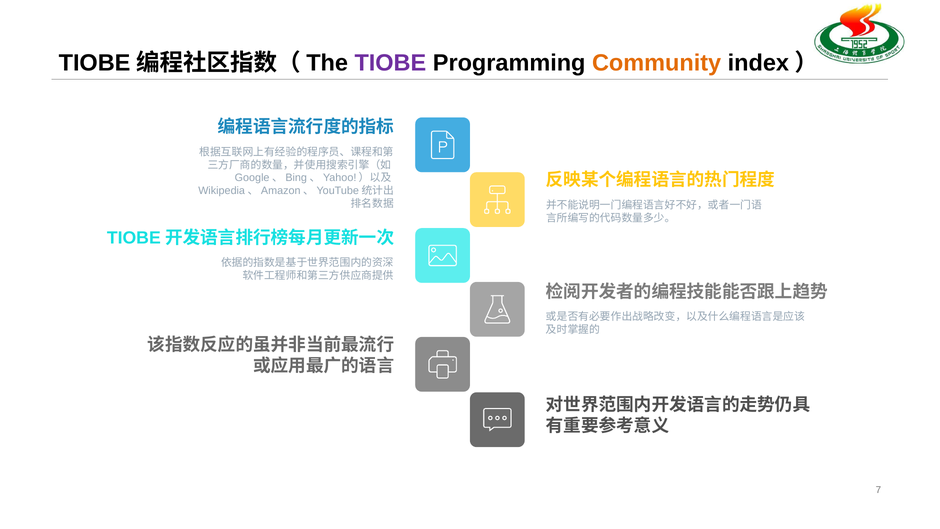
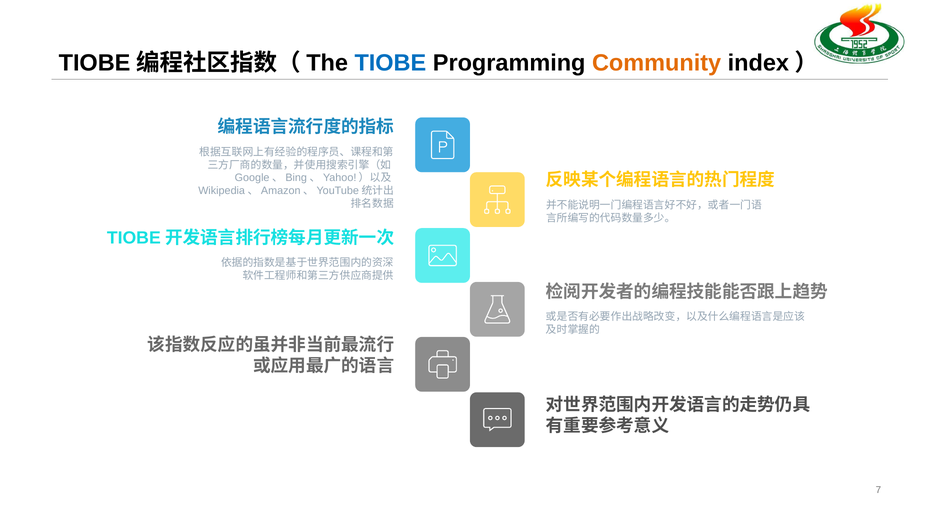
TIOBE colour: purple -> blue
